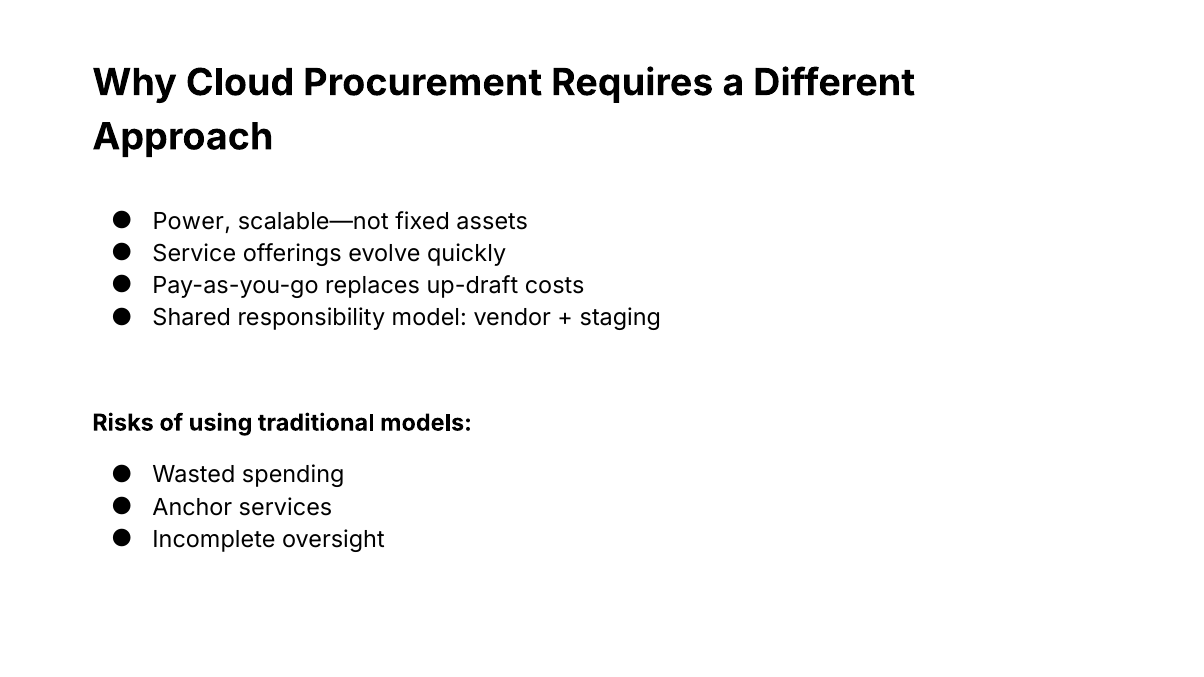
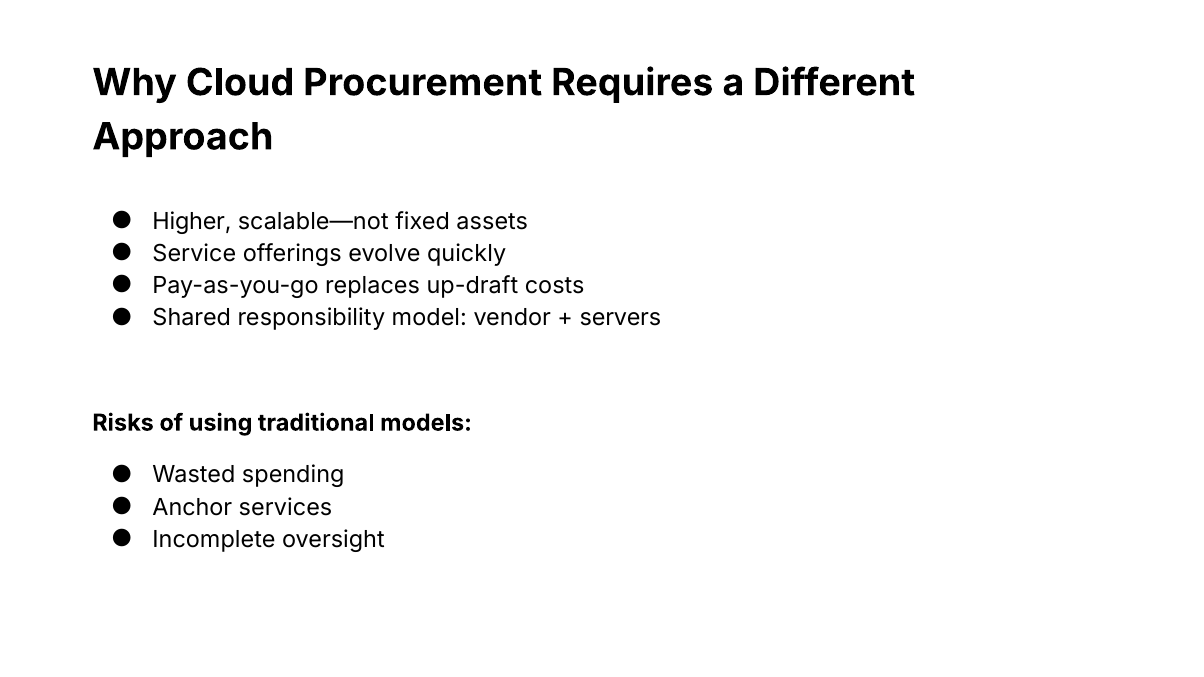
Power: Power -> Higher
staging: staging -> servers
